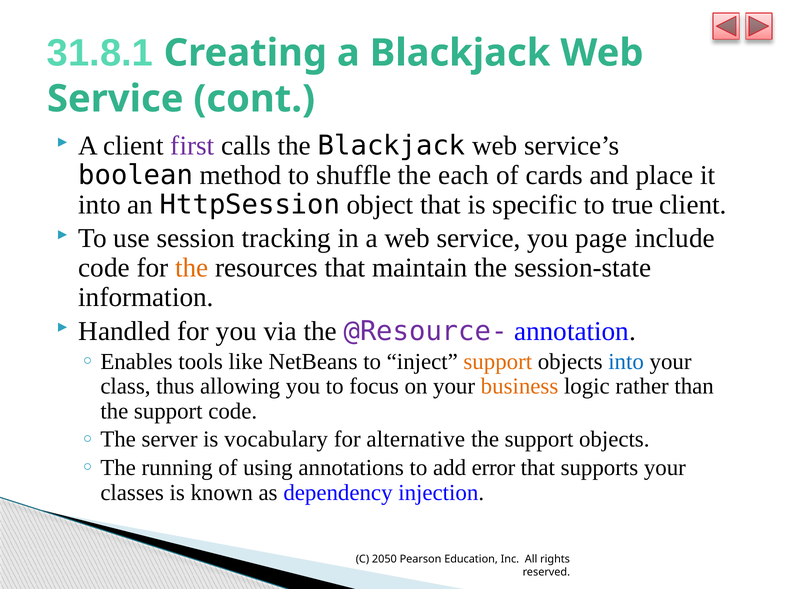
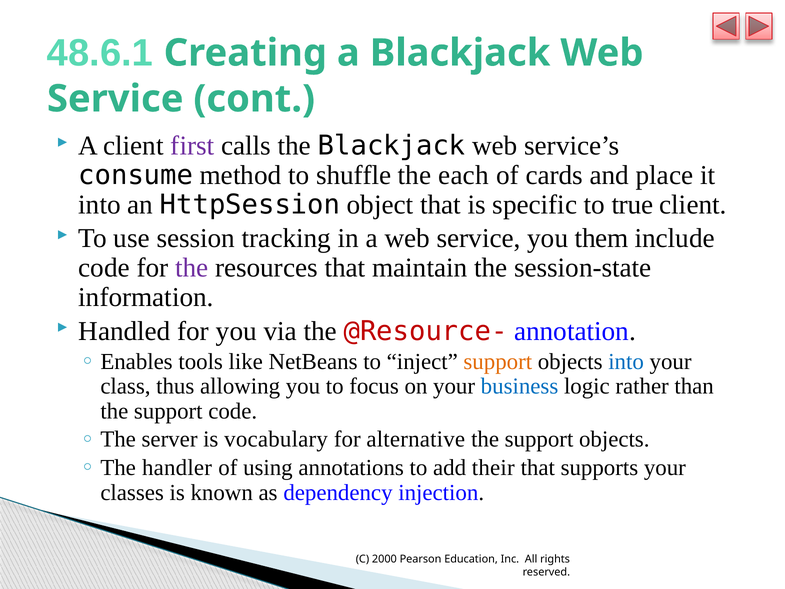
31.8.1: 31.8.1 -> 48.6.1
boolean: boolean -> consume
page: page -> them
the at (192, 268) colour: orange -> purple
@Resource- colour: purple -> red
business colour: orange -> blue
running: running -> handler
error: error -> their
2050: 2050 -> 2000
